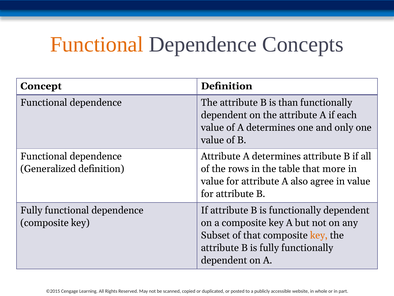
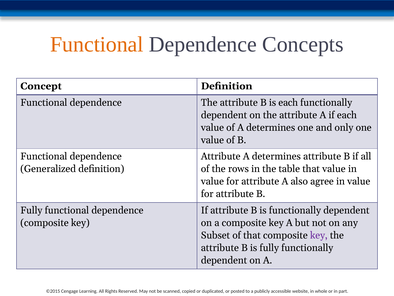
is than: than -> each
that more: more -> value
key at (319, 235) colour: orange -> purple
